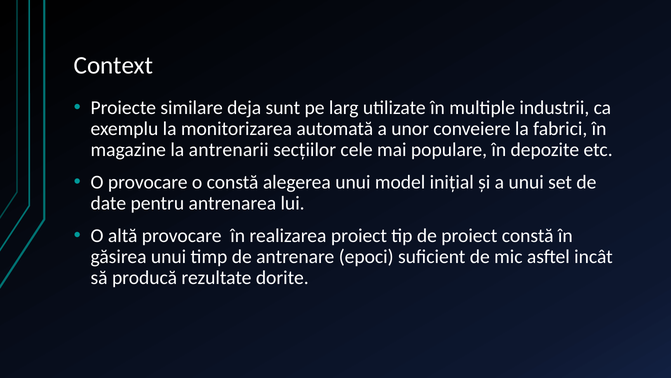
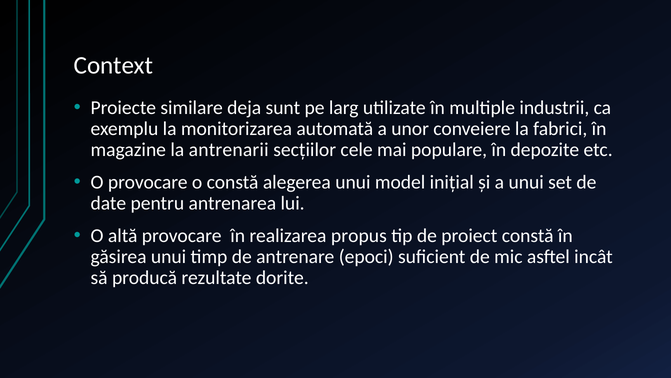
realizarea proiect: proiect -> propus
